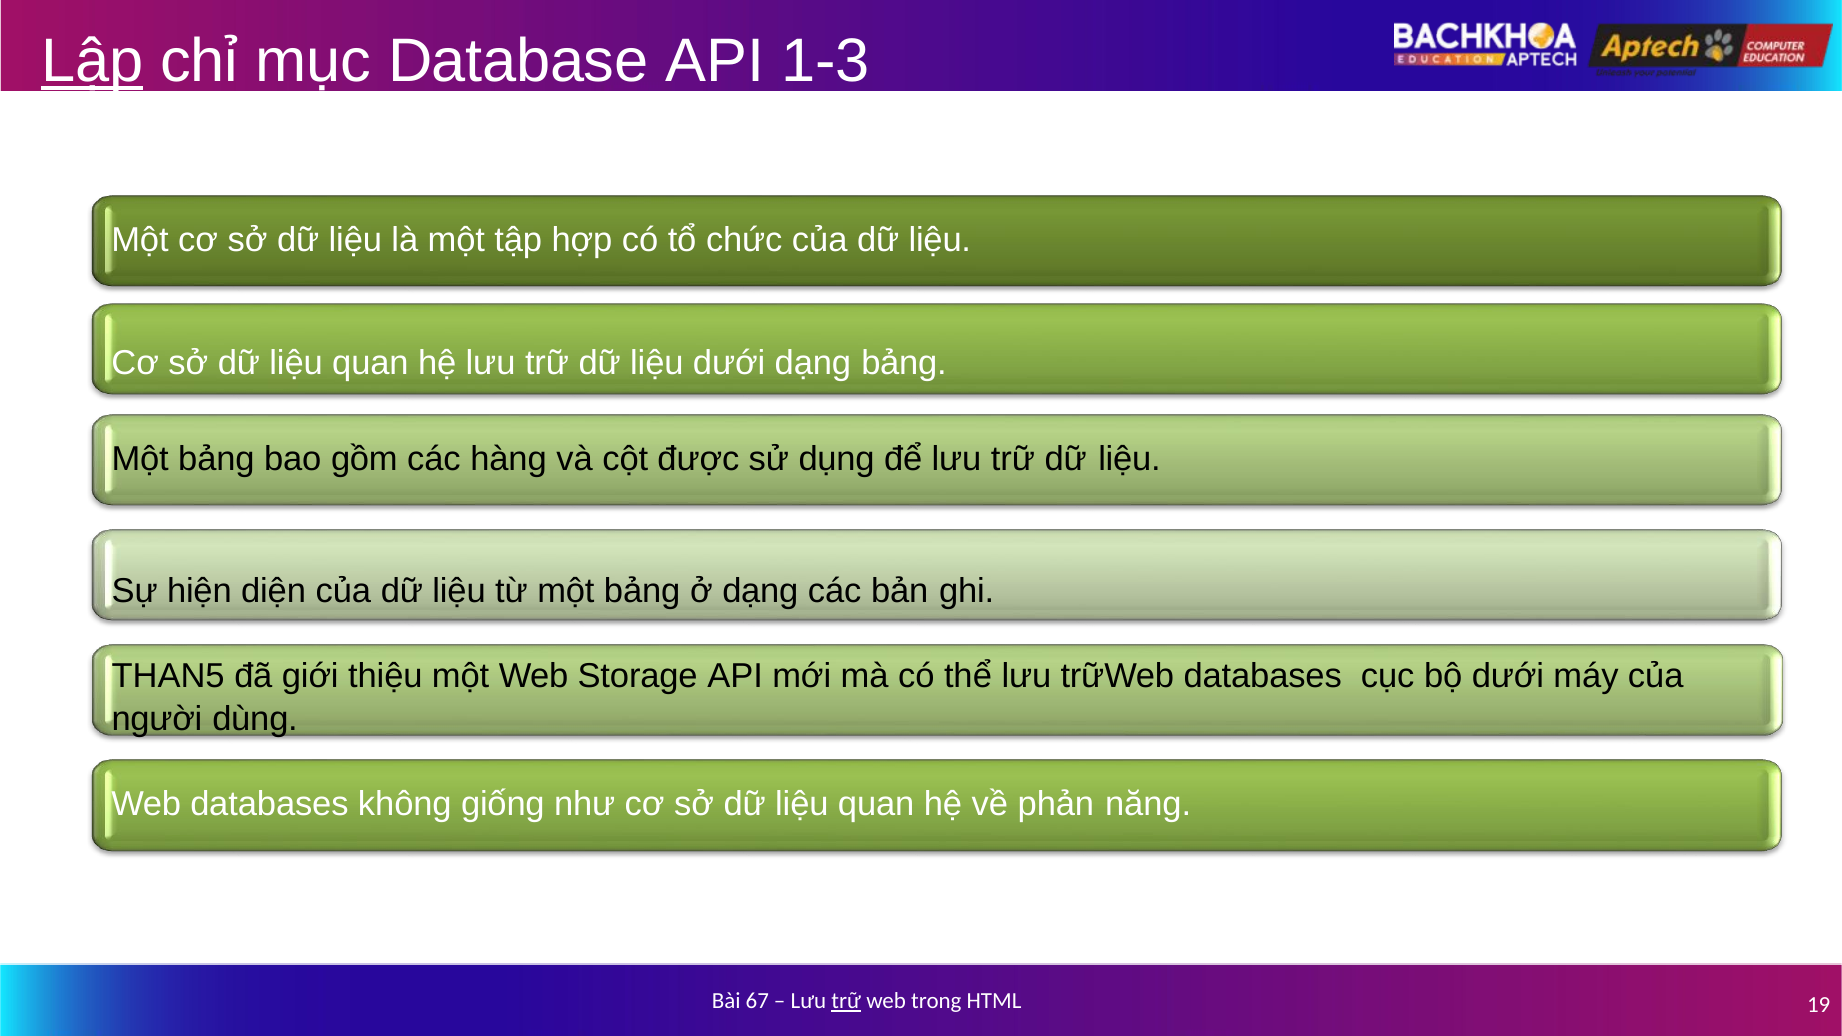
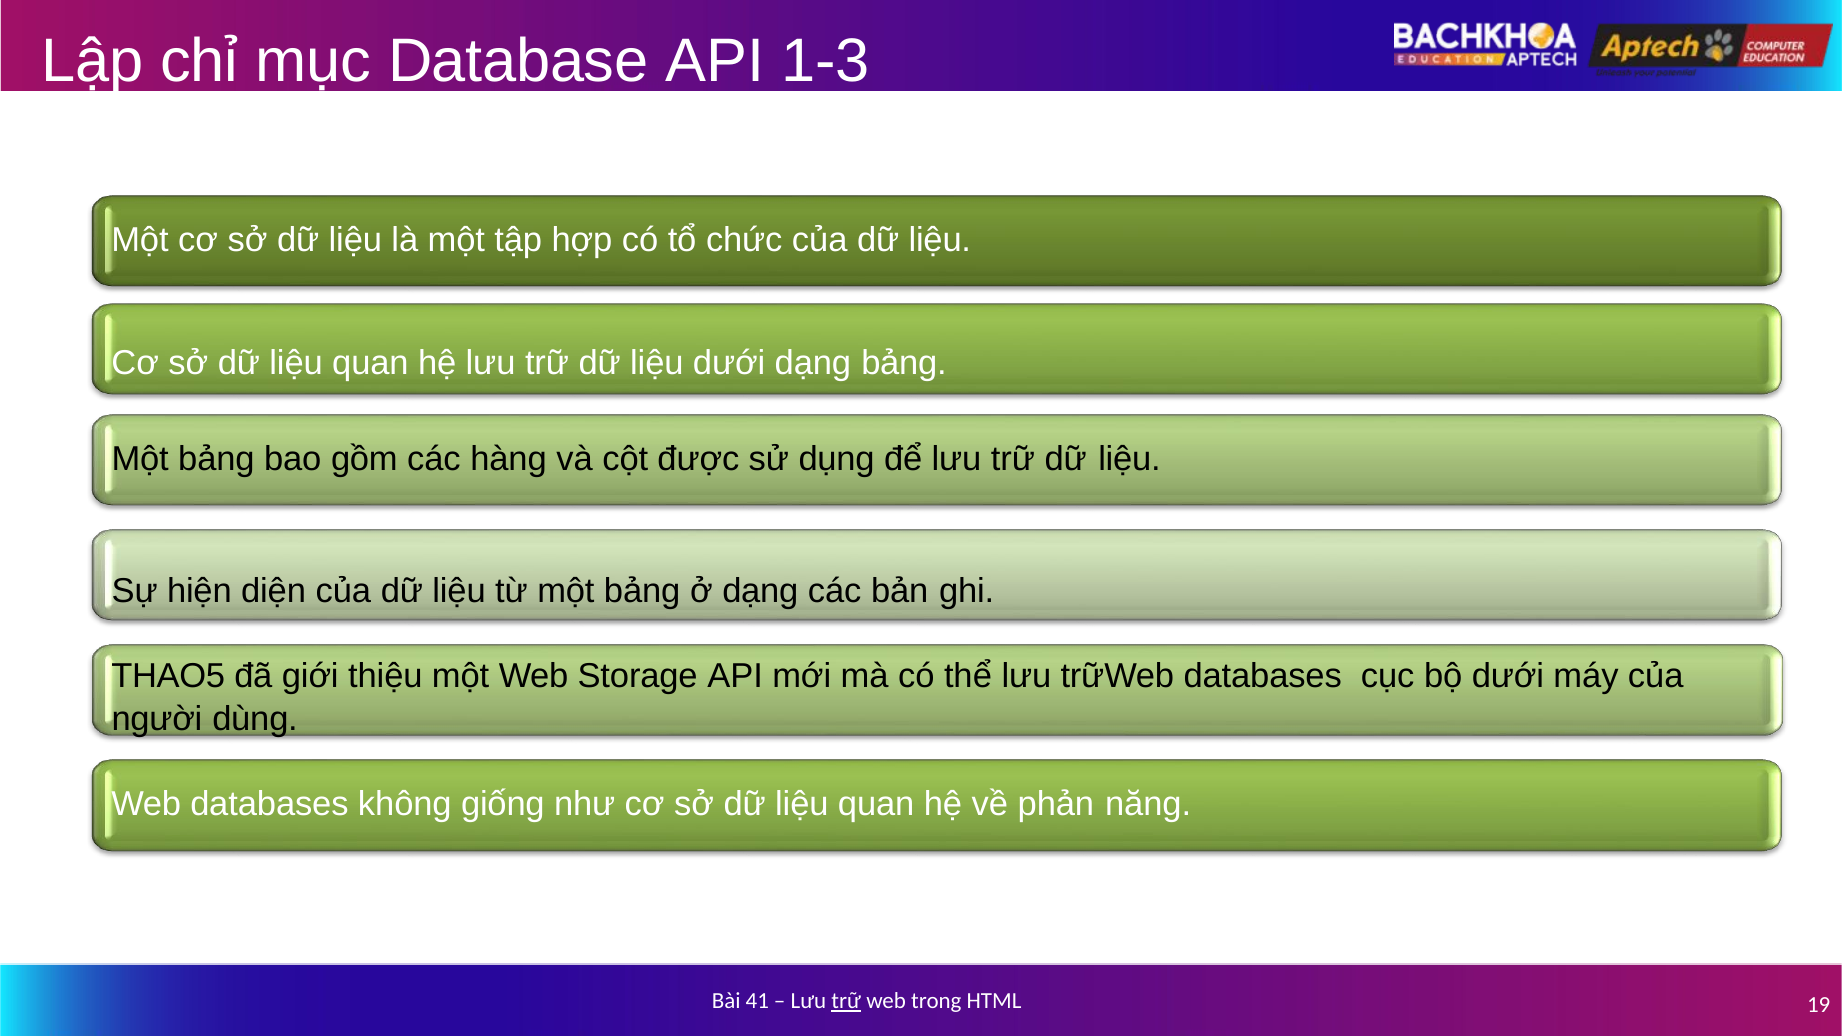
Lập underline: present -> none
THAN5: THAN5 -> THAO5
67: 67 -> 41
